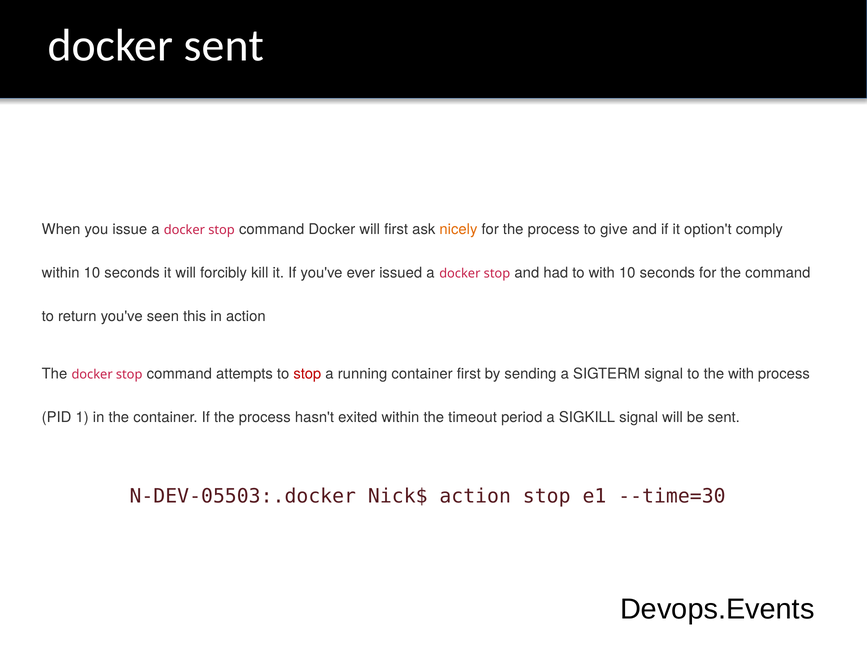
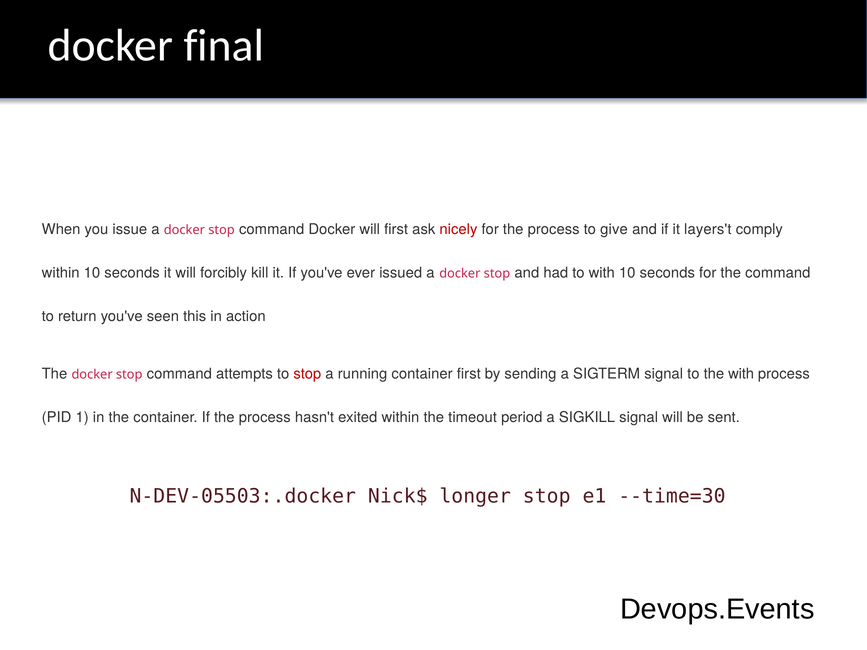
docker sent: sent -> final
nicely colour: orange -> red
option't: option't -> layers't
Nick$ action: action -> longer
